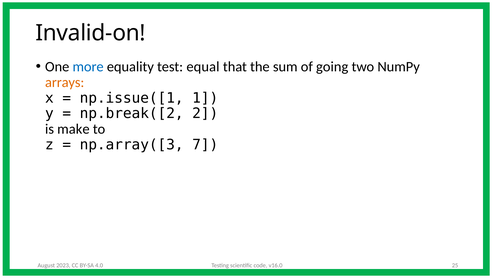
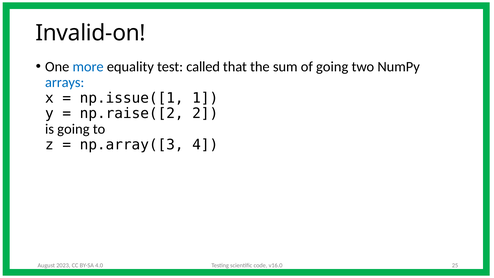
equal: equal -> called
arrays colour: orange -> blue
np.break([2: np.break([2 -> np.raise([2
is make: make -> going
7: 7 -> 4
